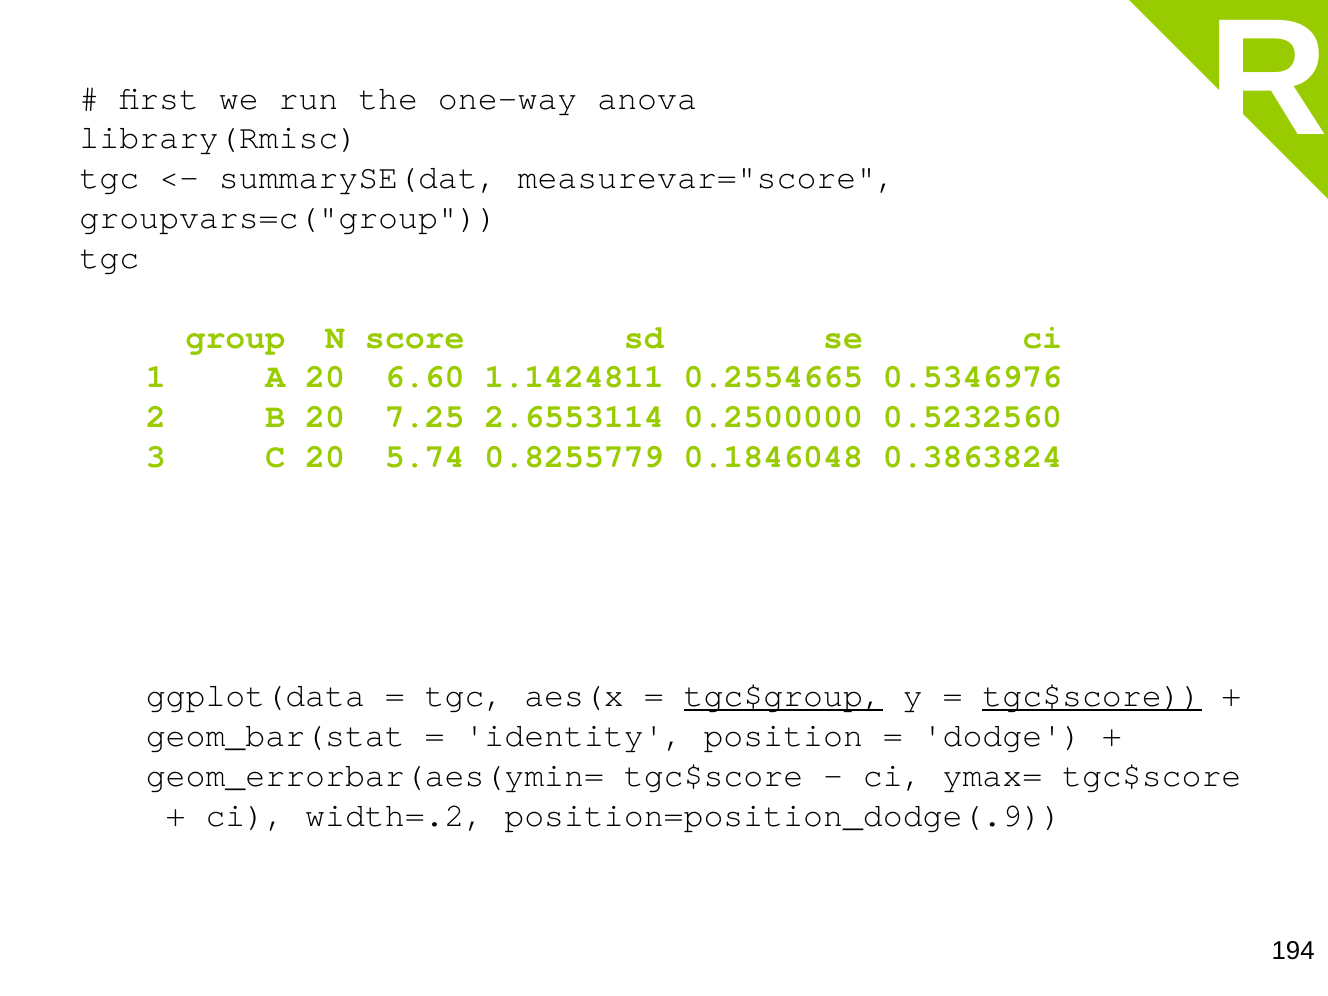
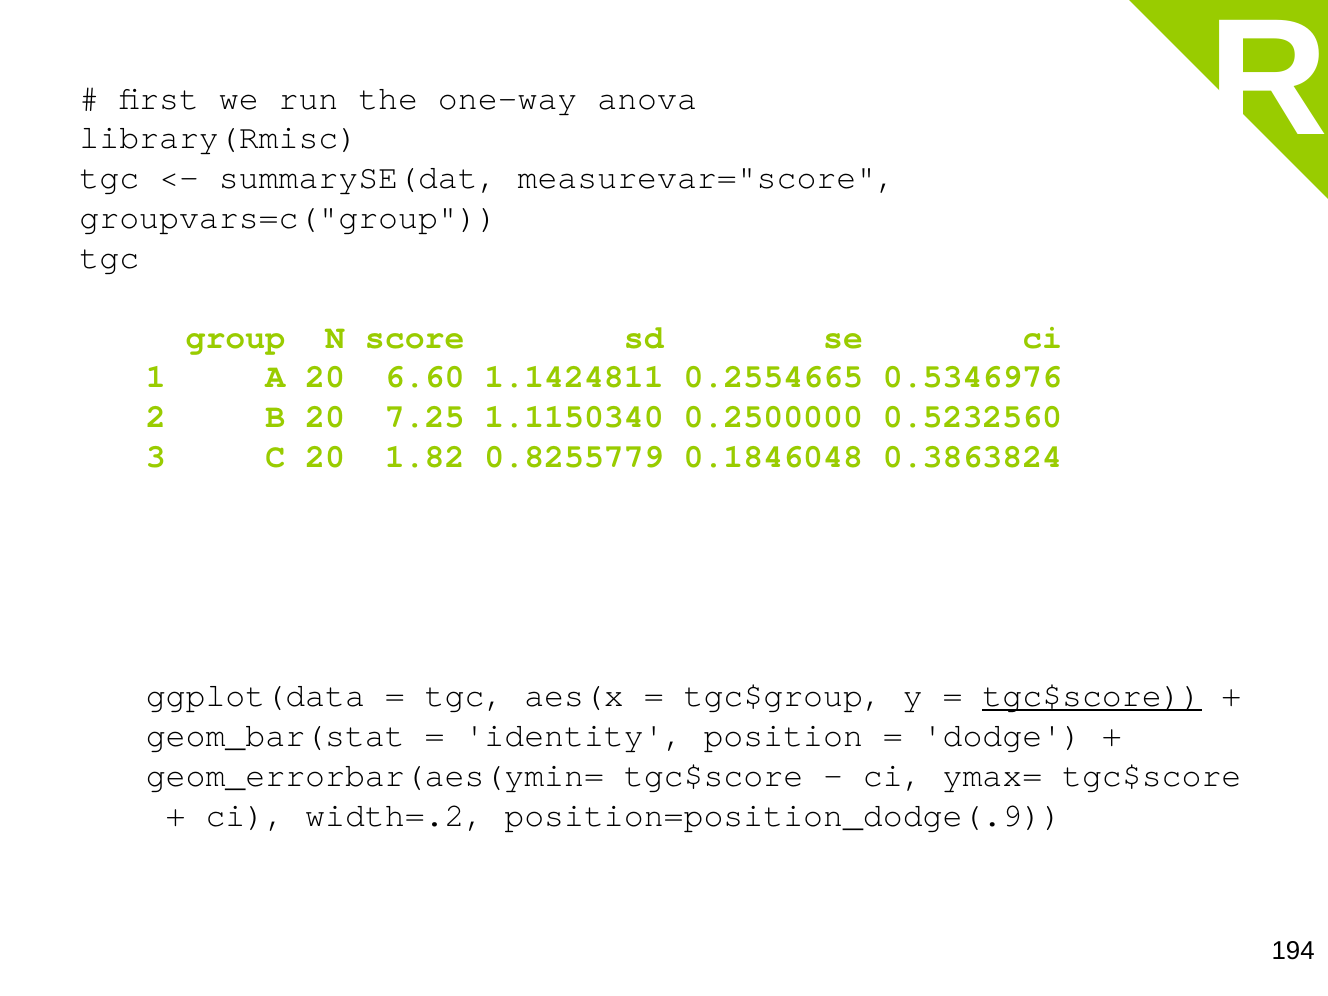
2.6553114: 2.6553114 -> 1.1150340
5.74: 5.74 -> 1.82
tgc$group underline: present -> none
